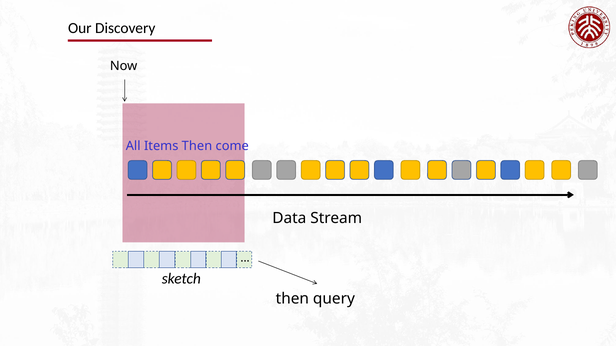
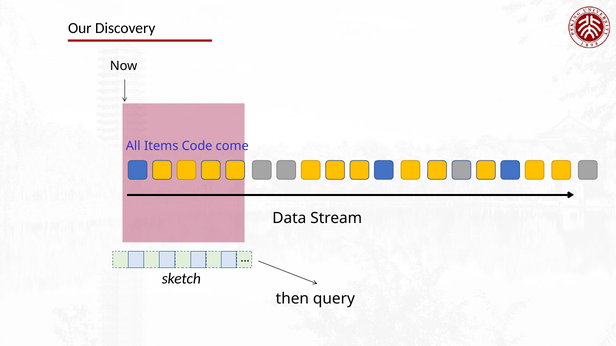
Items Then: Then -> Code
